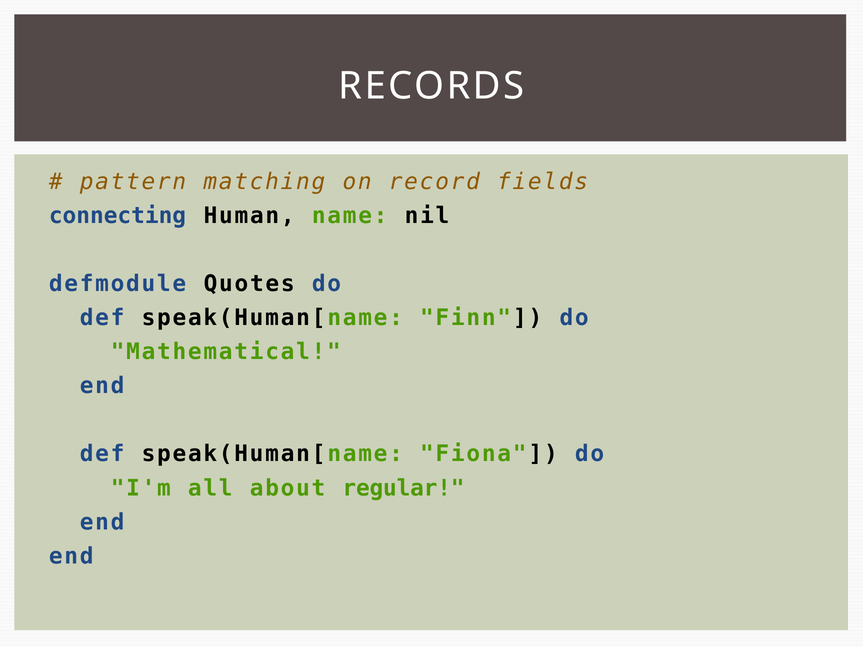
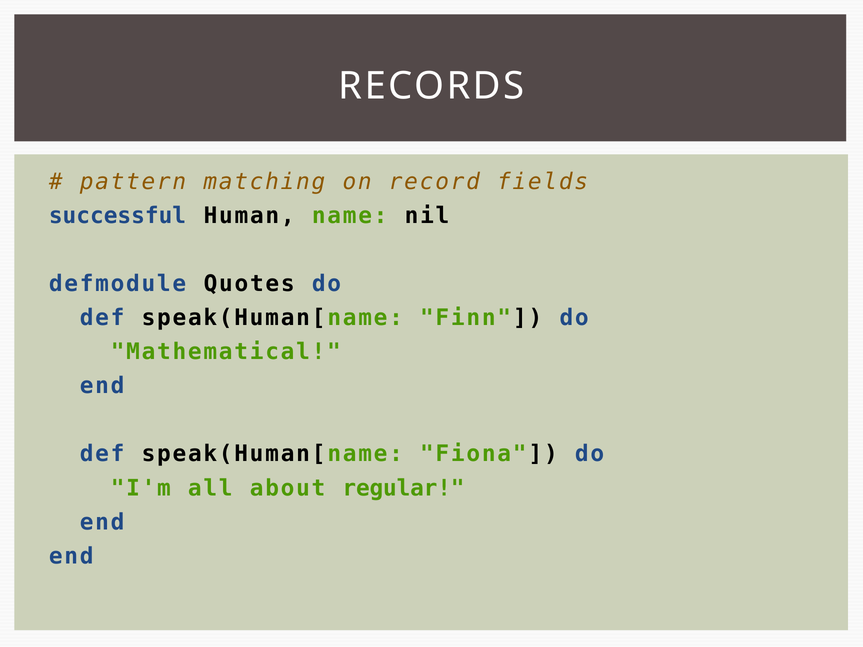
connecting: connecting -> successful
